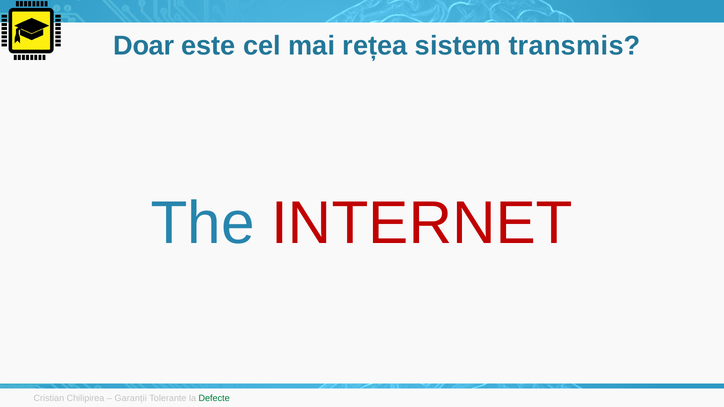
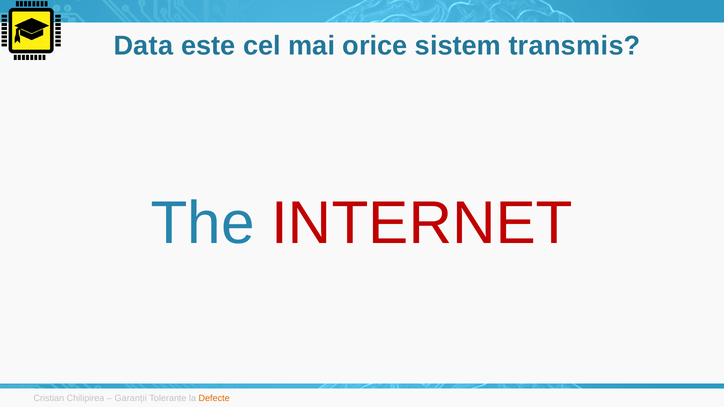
Doar: Doar -> Data
rețea: rețea -> orice
Defecte colour: green -> orange
